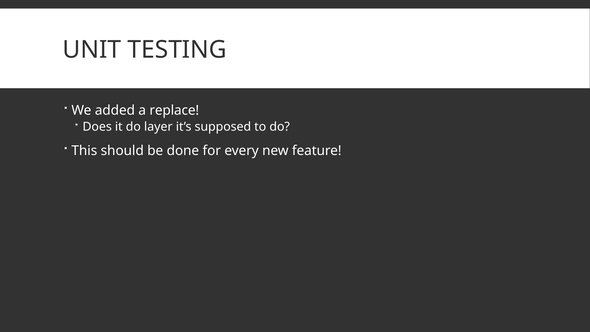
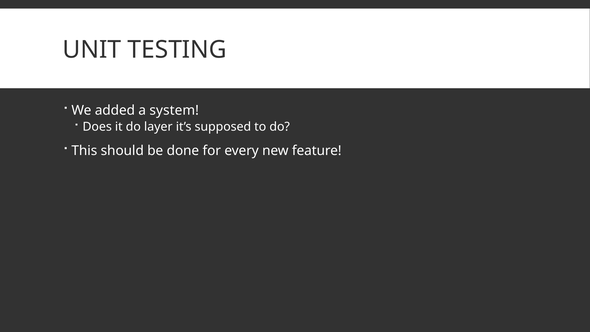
replace: replace -> system
